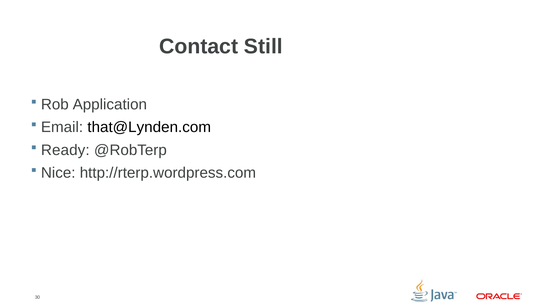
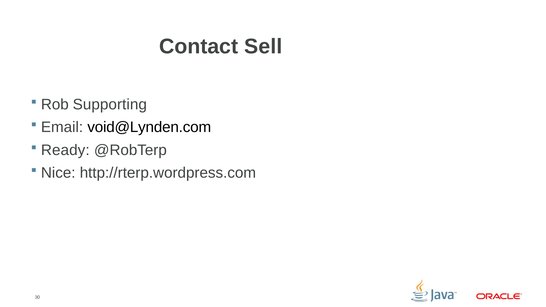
Still: Still -> Sell
Application: Application -> Supporting
that@Lynden.com: that@Lynden.com -> void@Lynden.com
